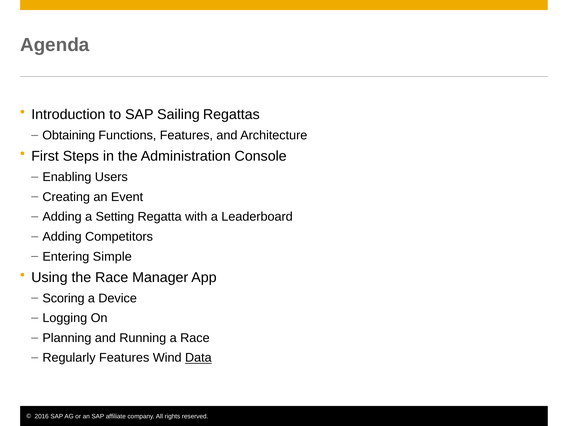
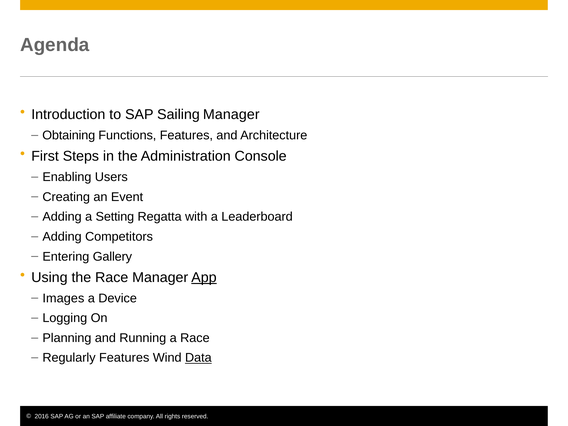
Sailing Regattas: Regattas -> Manager
Simple: Simple -> Gallery
App underline: none -> present
Scoring: Scoring -> Images
